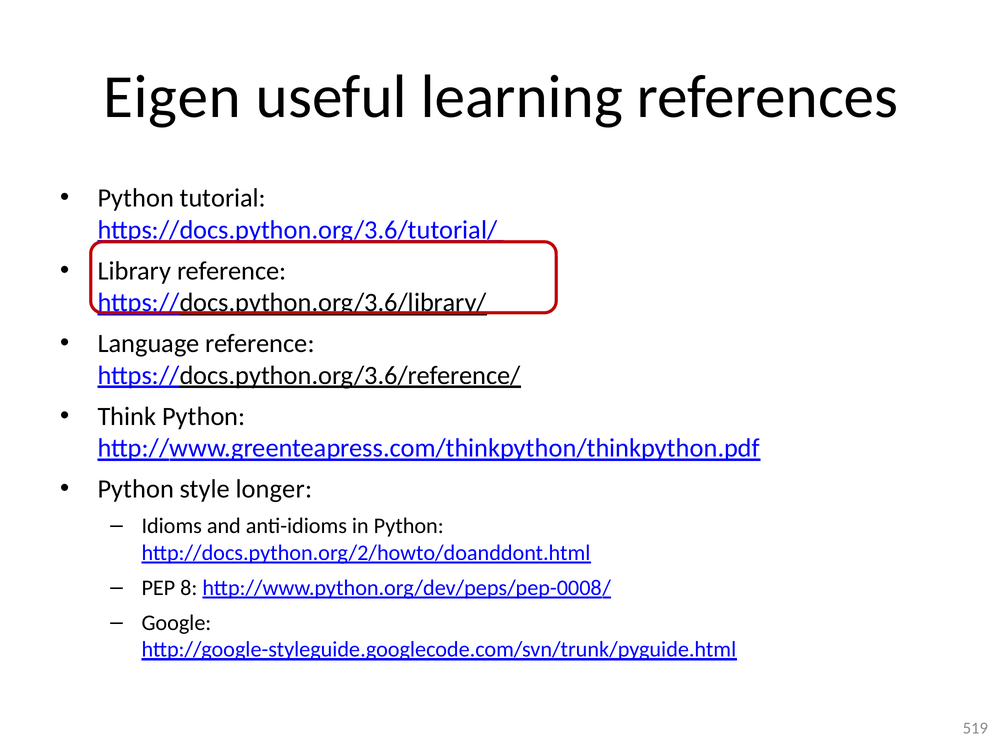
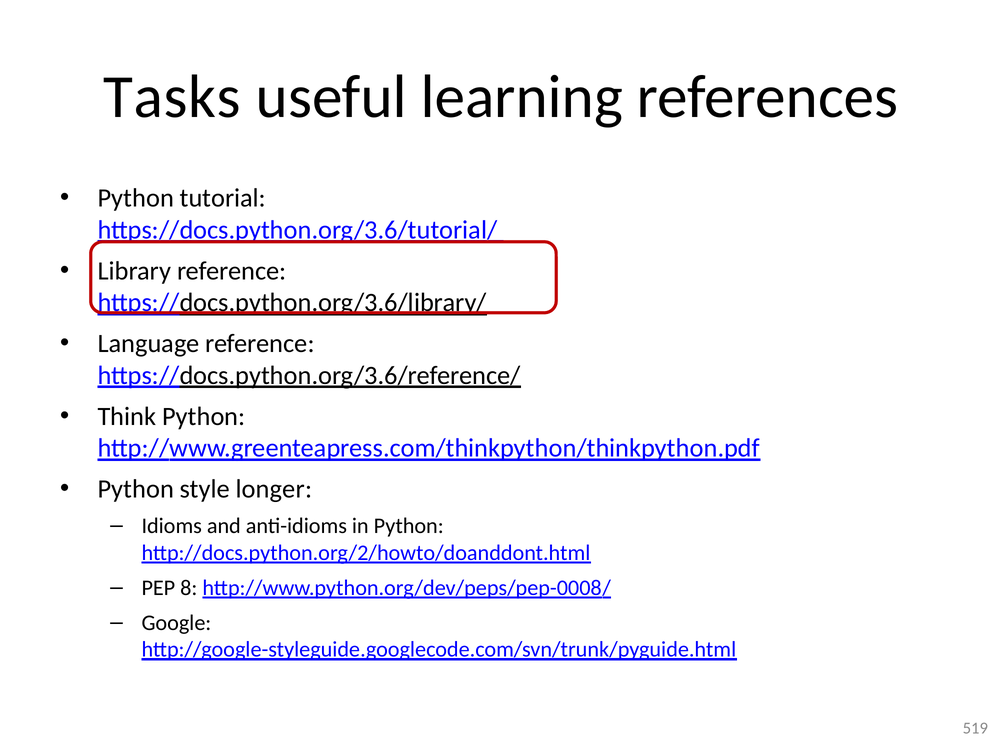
Eigen: Eigen -> Tasks
